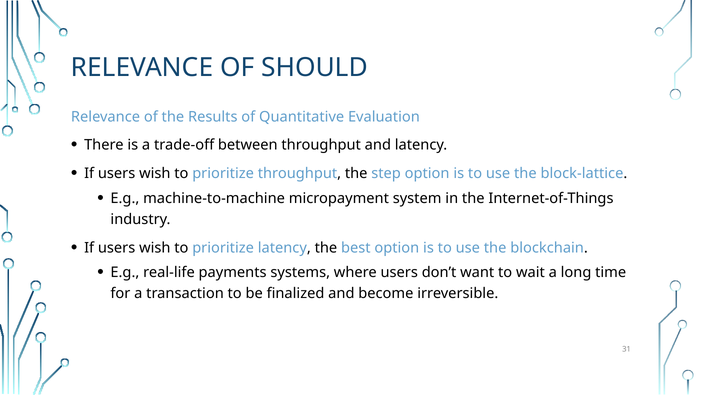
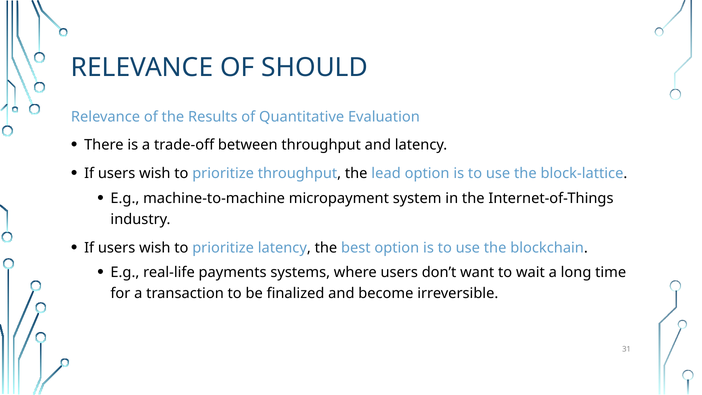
step: step -> lead
